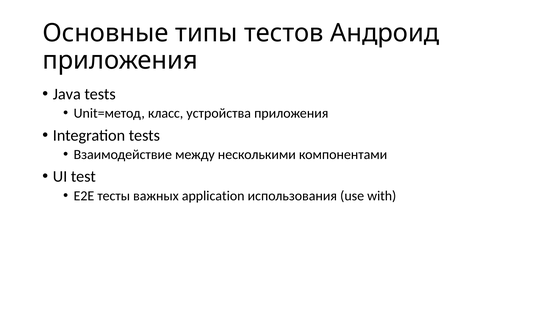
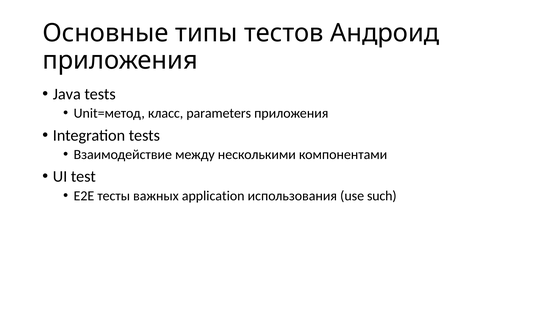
устройства: устройства -> parameters
with: with -> such
